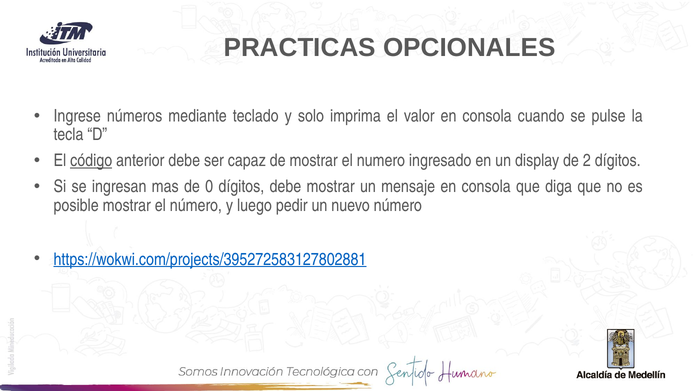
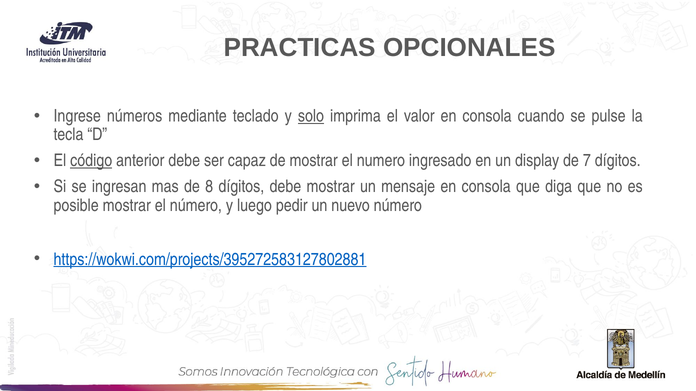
solo underline: none -> present
2: 2 -> 7
0: 0 -> 8
